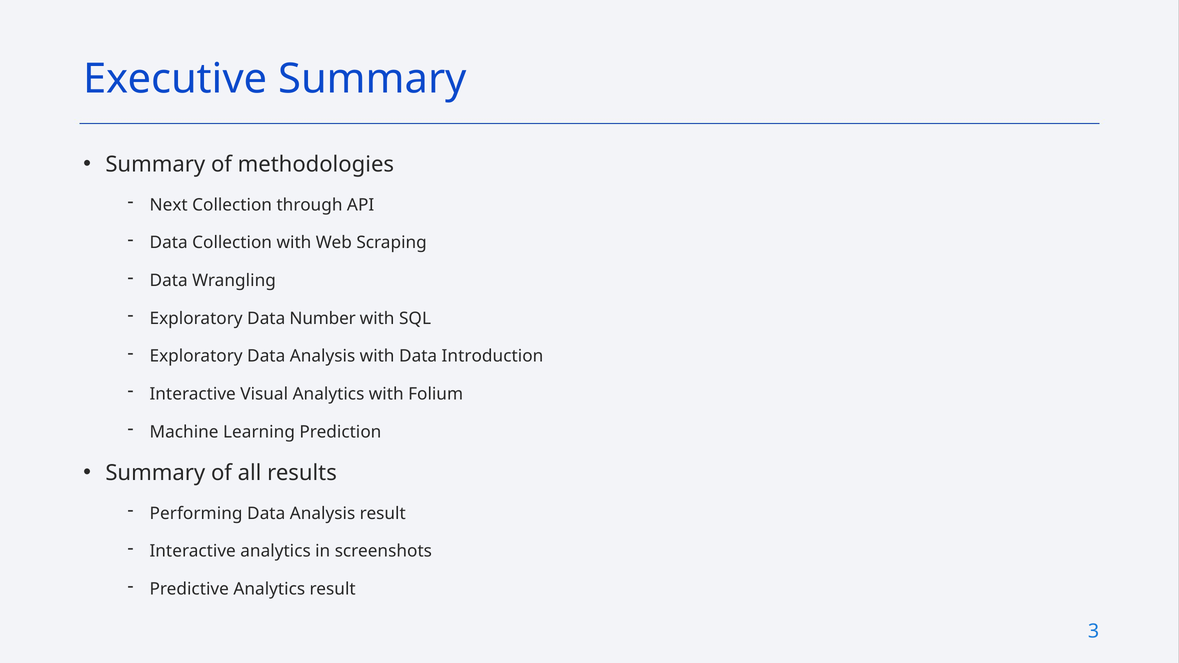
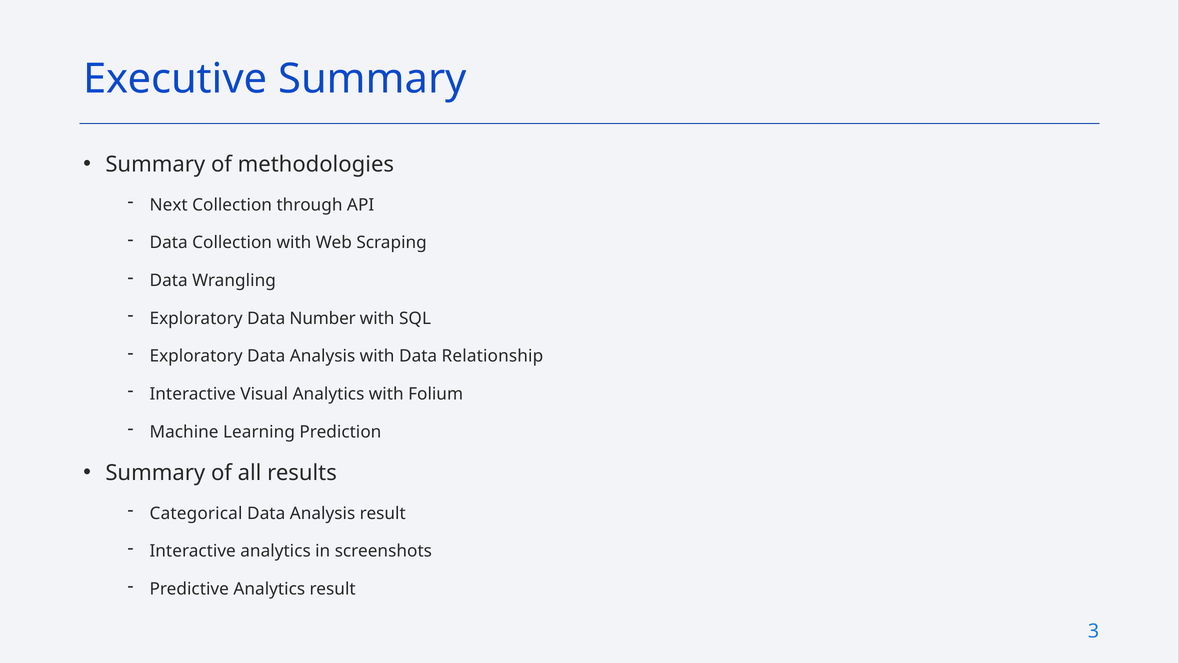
Introduction: Introduction -> Relationship
Performing: Performing -> Categorical
